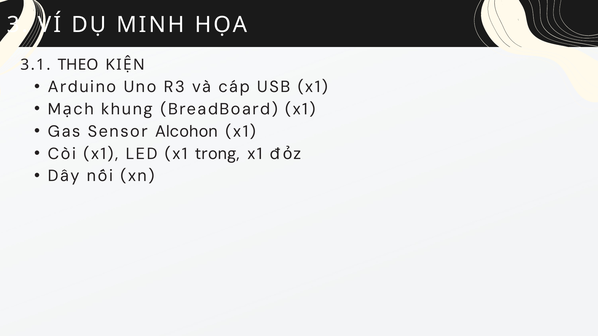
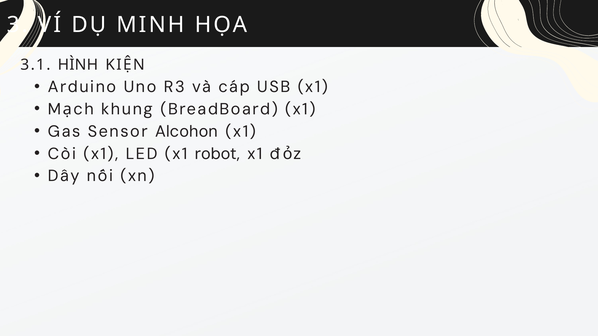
THEO: THEO -> HÌNH
trong: trong -> robot
